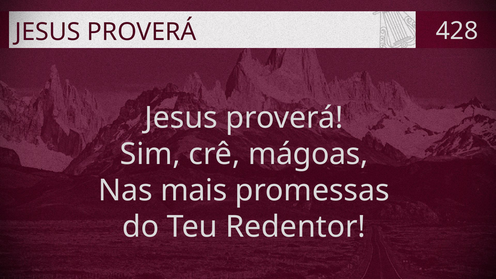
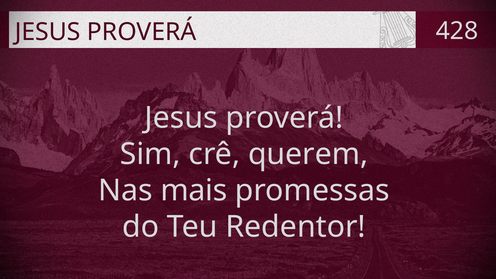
mágoas: mágoas -> querem
